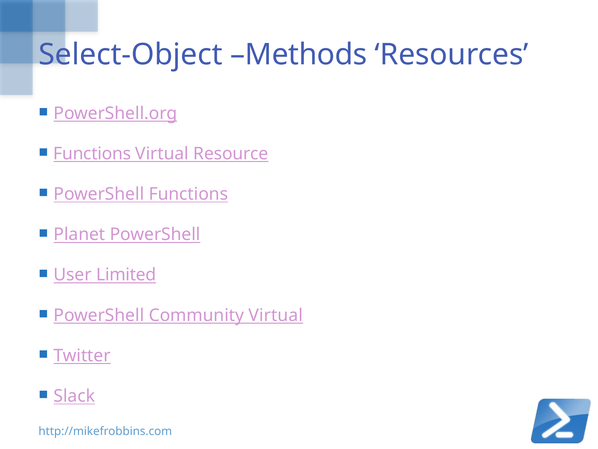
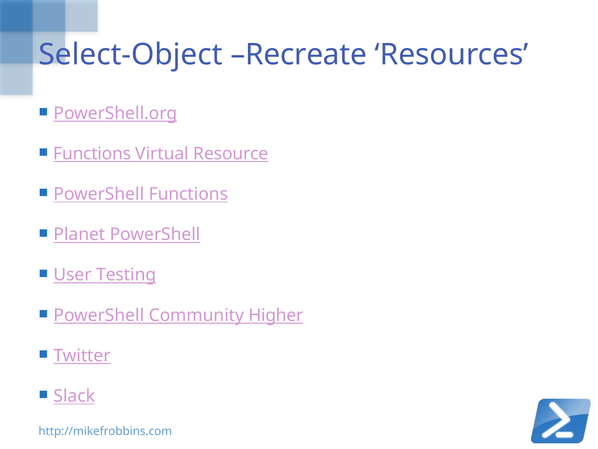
Methods: Methods -> Recreate
Limited: Limited -> Testing
Community Virtual: Virtual -> Higher
